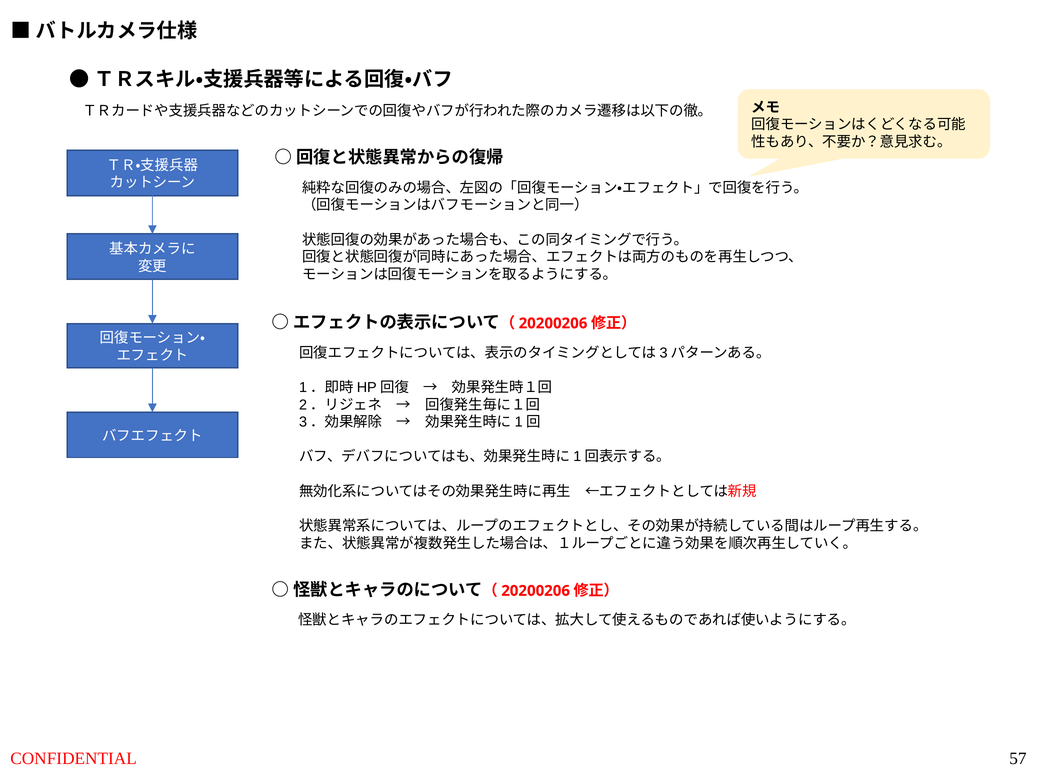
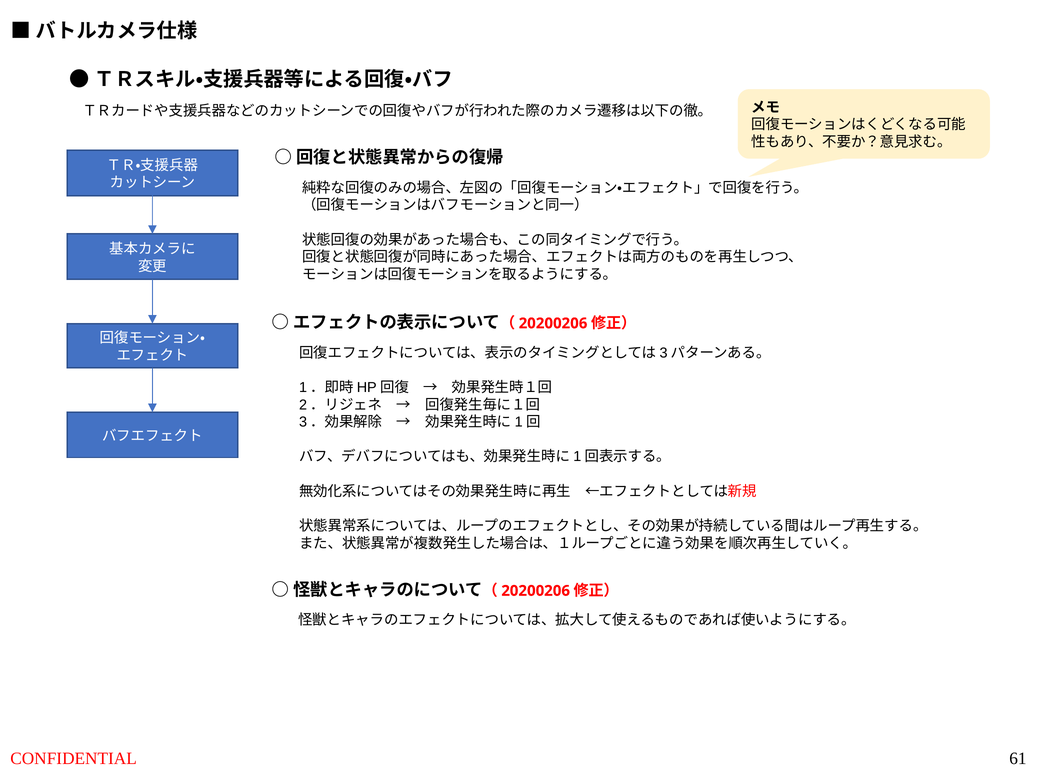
57: 57 -> 61
